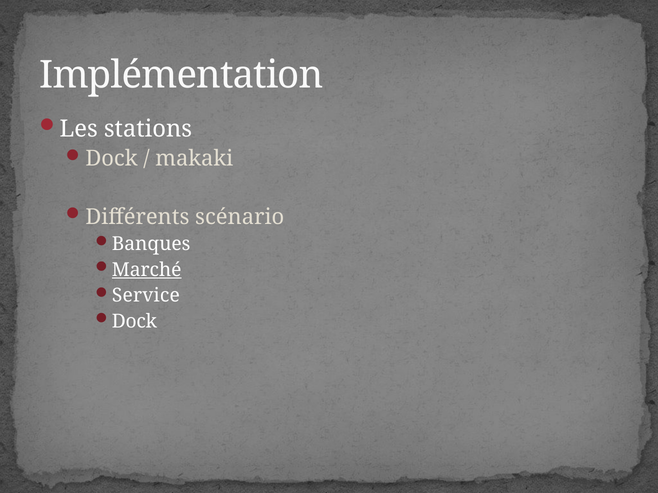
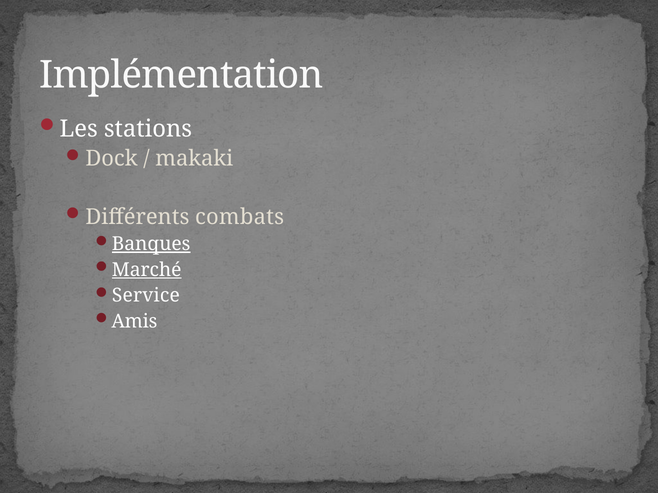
scénario: scénario -> combats
Banques underline: none -> present
Dock at (134, 322): Dock -> Amis
